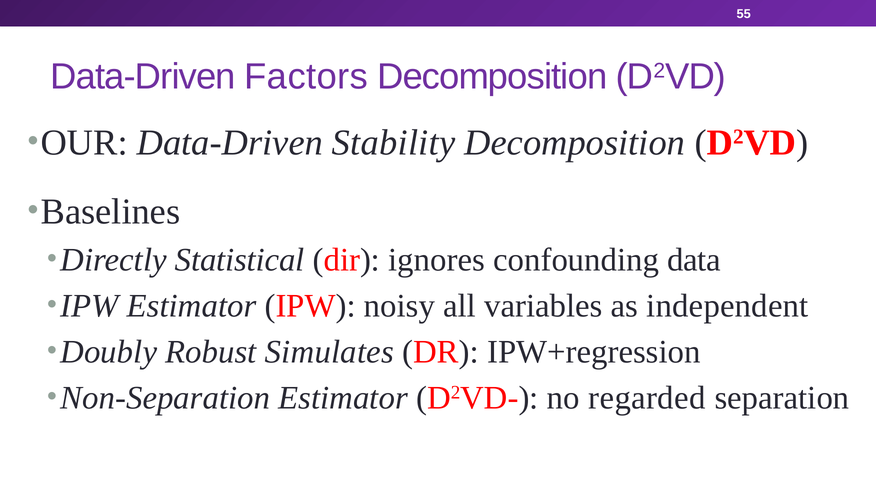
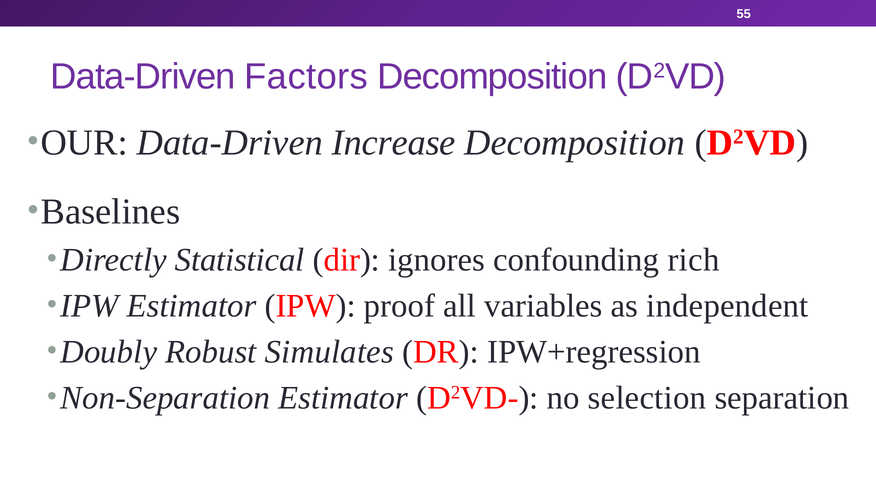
Stability: Stability -> Increase
data: data -> rich
noisy: noisy -> proof
regarded: regarded -> selection
